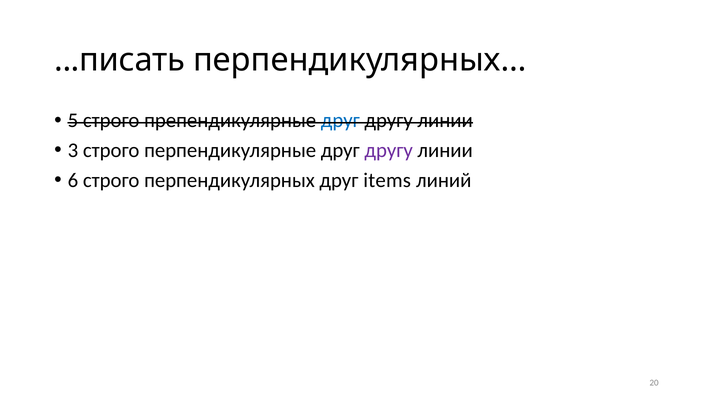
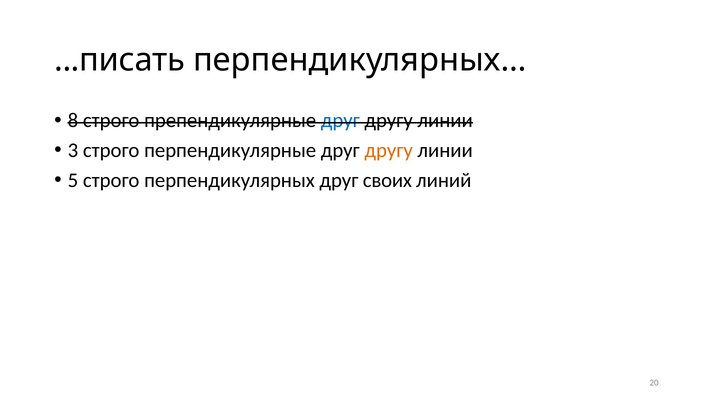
5: 5 -> 8
другу at (389, 150) colour: purple -> orange
6: 6 -> 5
items: items -> своих
